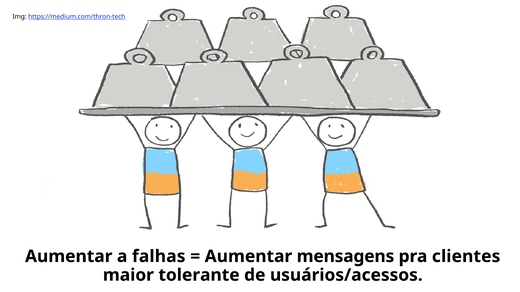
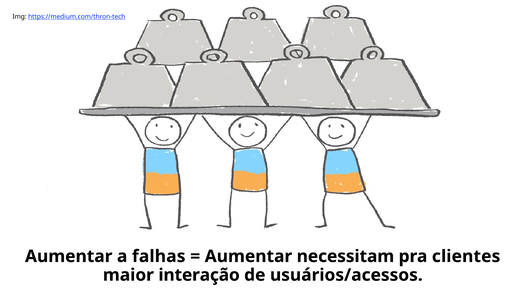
mensagens: mensagens -> necessitam
tolerante: tolerante -> interação
